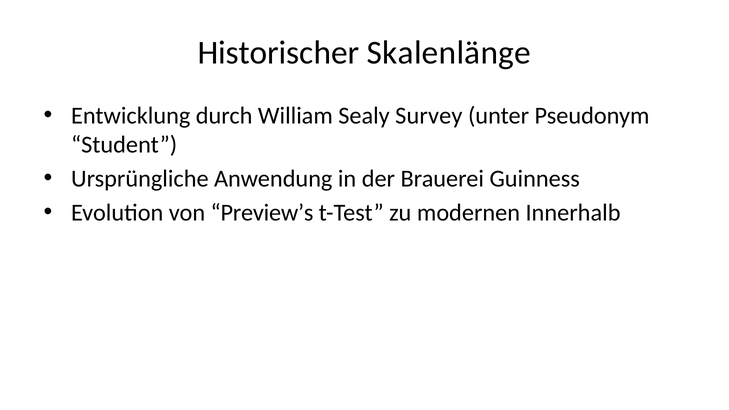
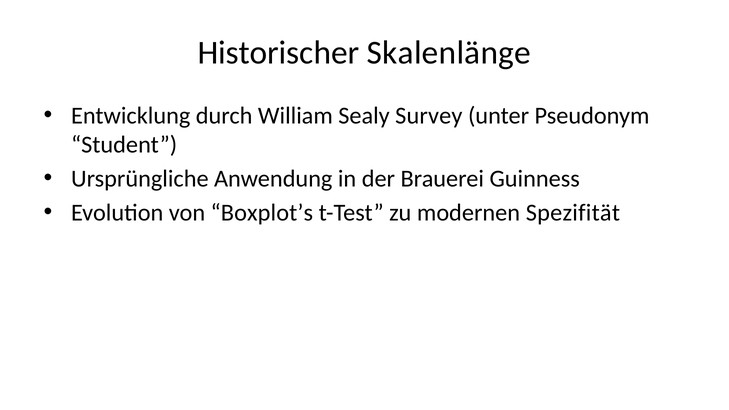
Preview’s: Preview’s -> Boxplot’s
Innerhalb: Innerhalb -> Spezifität
